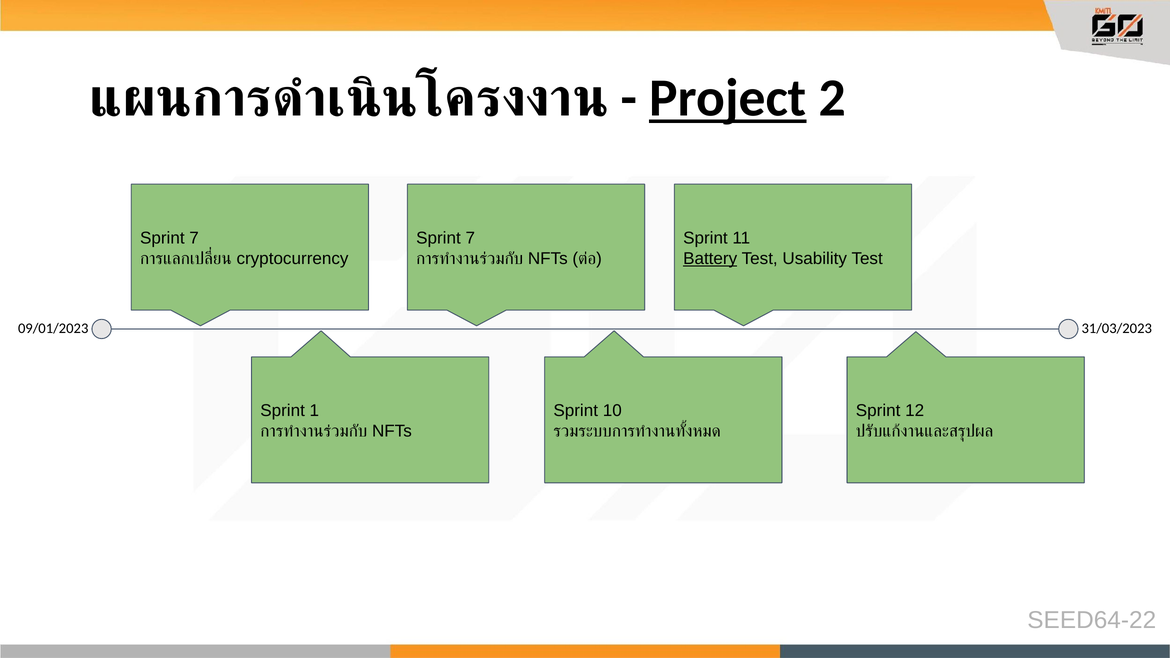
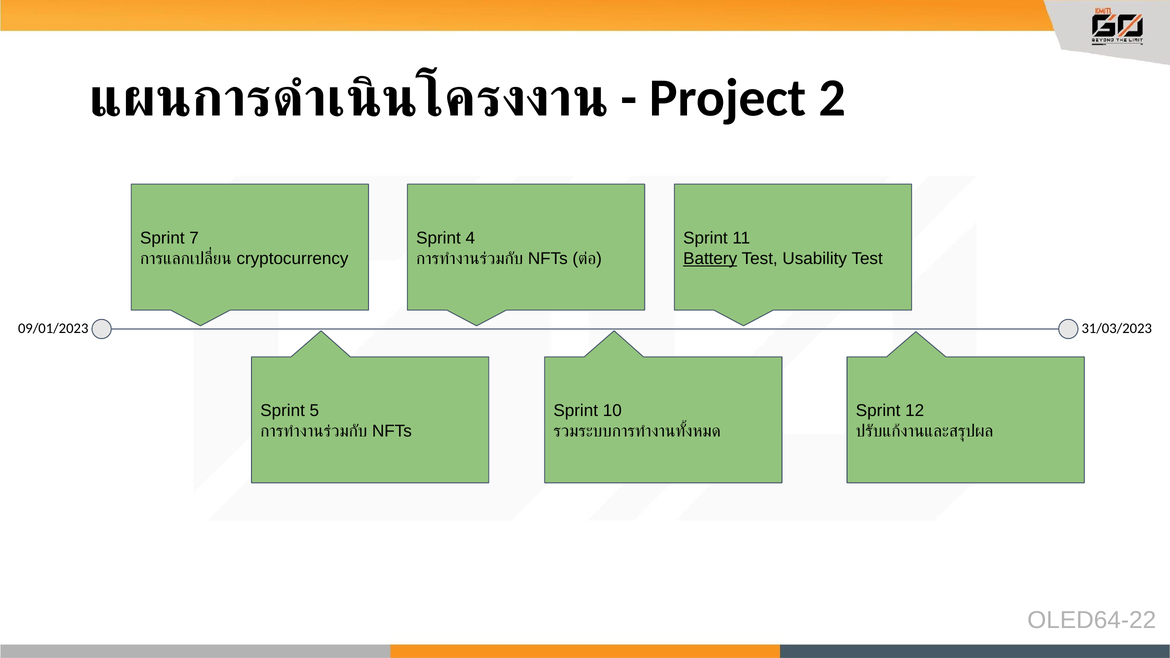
Project underline: present -> none
7 at (470, 238): 7 -> 4
1: 1 -> 5
SEED64-22: SEED64-22 -> OLED64-22
